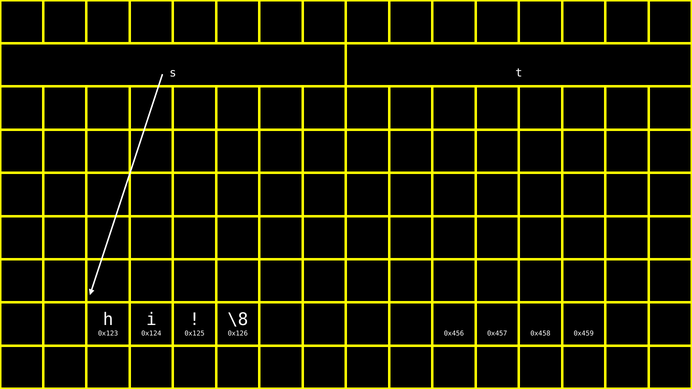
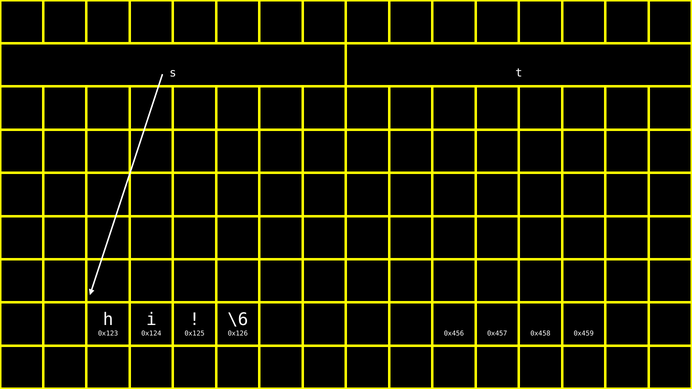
\8: \8 -> \6
